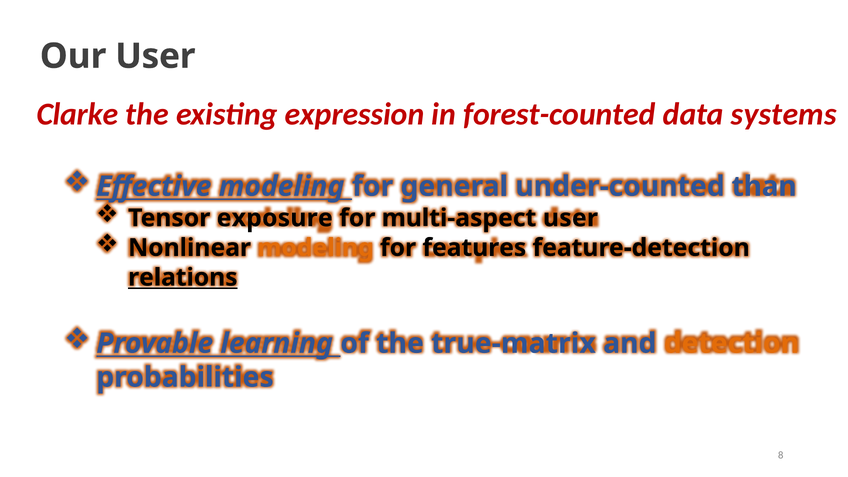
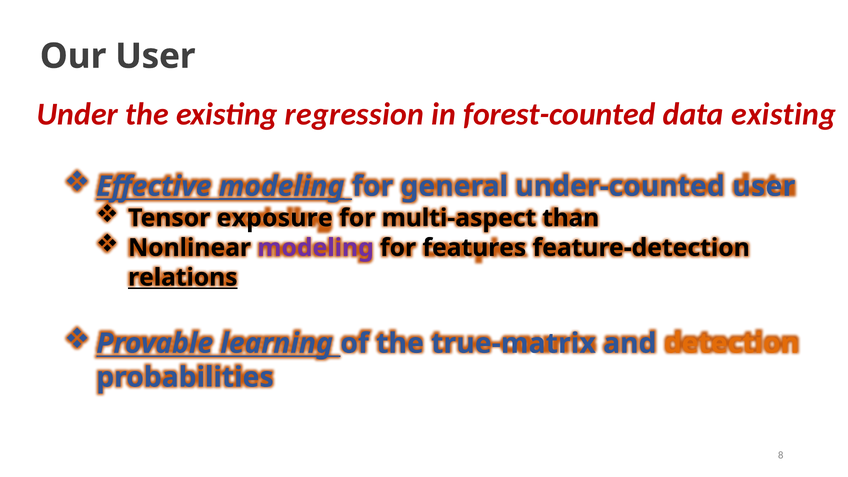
Clarke: Clarke -> Under
expression: expression -> regression
data systems: systems -> existing
modeling at (282, 186) underline: none -> present
under-counted than: than -> user
multi-aspect user: user -> than
modeling at (316, 248) colour: orange -> purple
